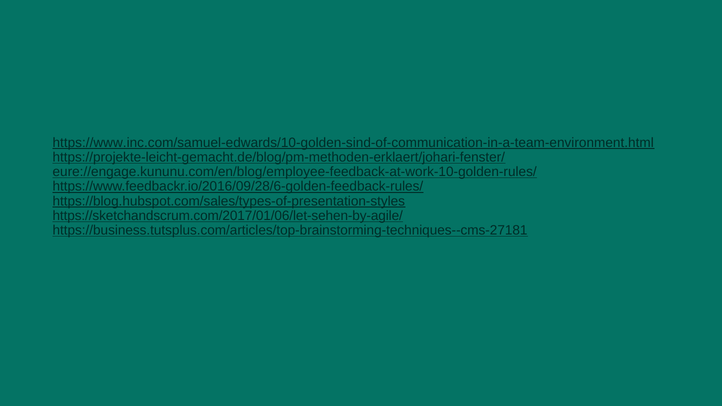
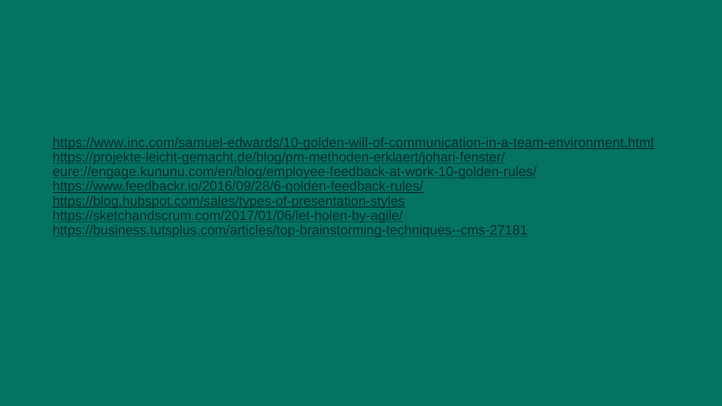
https://www.inc.com/samuel-edwards/10-golden-sind-of-communication-in-a-team-environment.html: https://www.inc.com/samuel-edwards/10-golden-sind-of-communication-in-a-team-environment.html -> https://www.inc.com/samuel-edwards/10-golden-will-of-communication-in-a-team-environment.html
https://sketchandscrum.com/2017/01/06/let-sehen-by-agile/: https://sketchandscrum.com/2017/01/06/let-sehen-by-agile/ -> https://sketchandscrum.com/2017/01/06/let-holen-by-agile/
